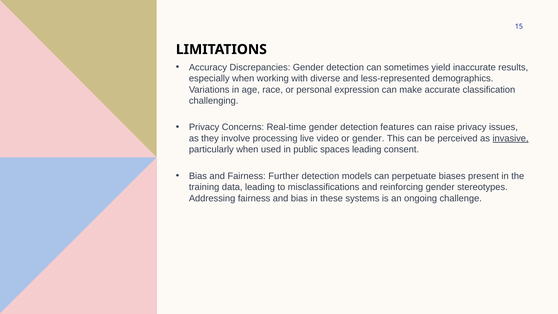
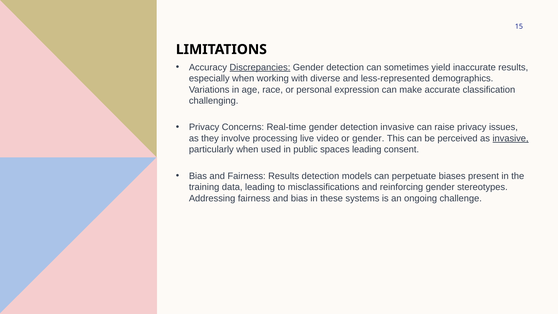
Discrepancies underline: none -> present
detection features: features -> invasive
Fairness Further: Further -> Results
